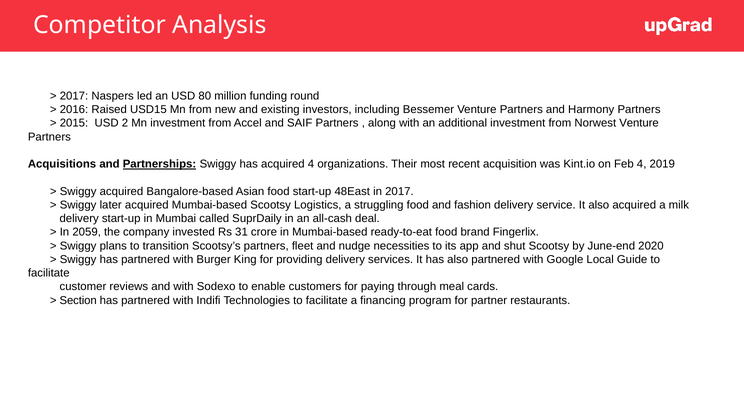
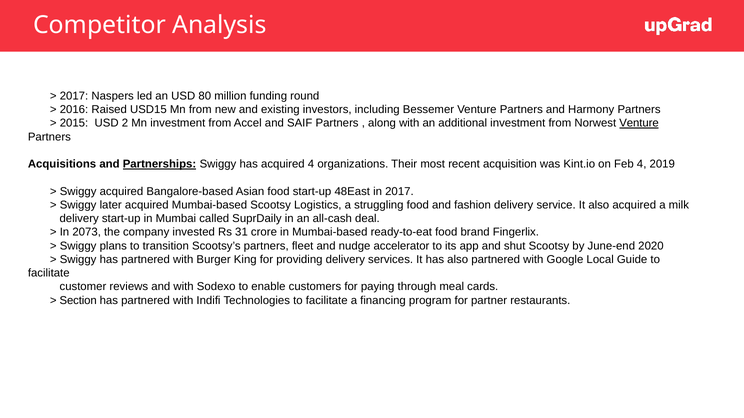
Venture at (639, 123) underline: none -> present
2059: 2059 -> 2073
necessities: necessities -> accelerator
